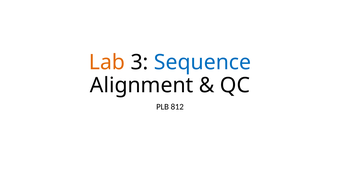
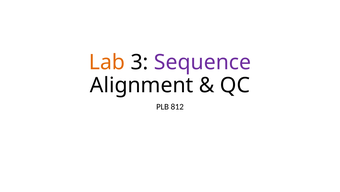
Sequence colour: blue -> purple
